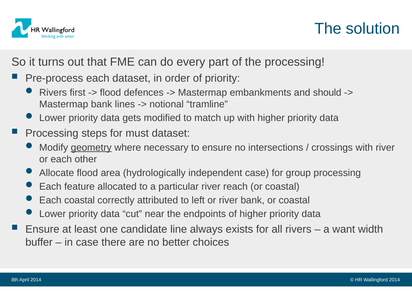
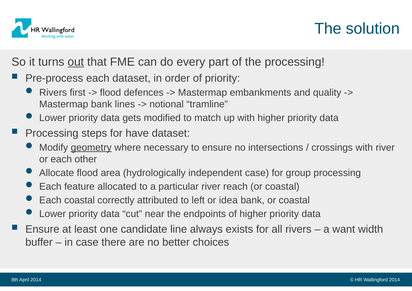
out underline: none -> present
should: should -> quality
must: must -> have
or river: river -> idea
